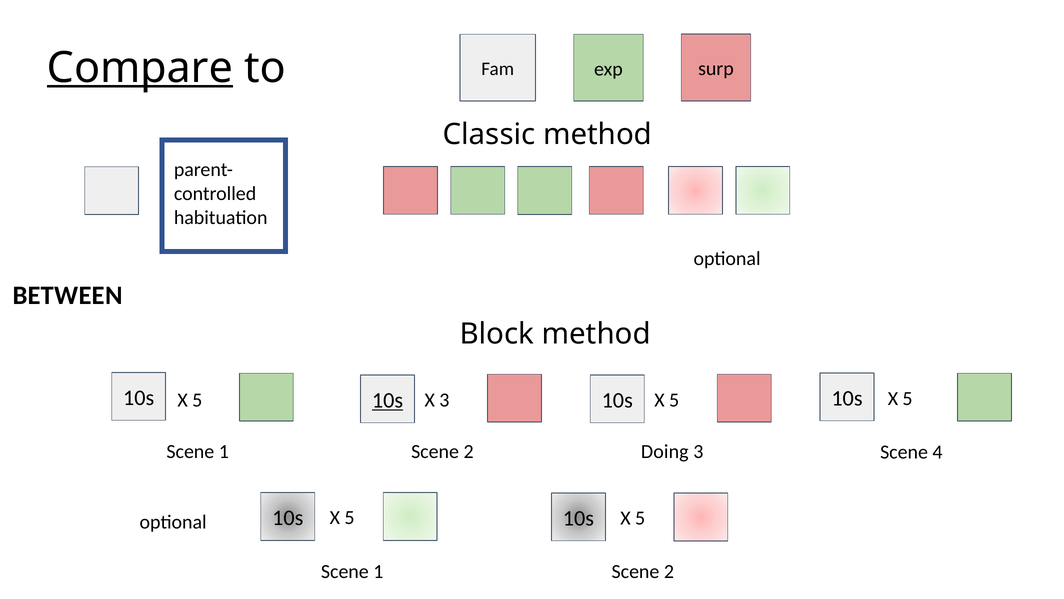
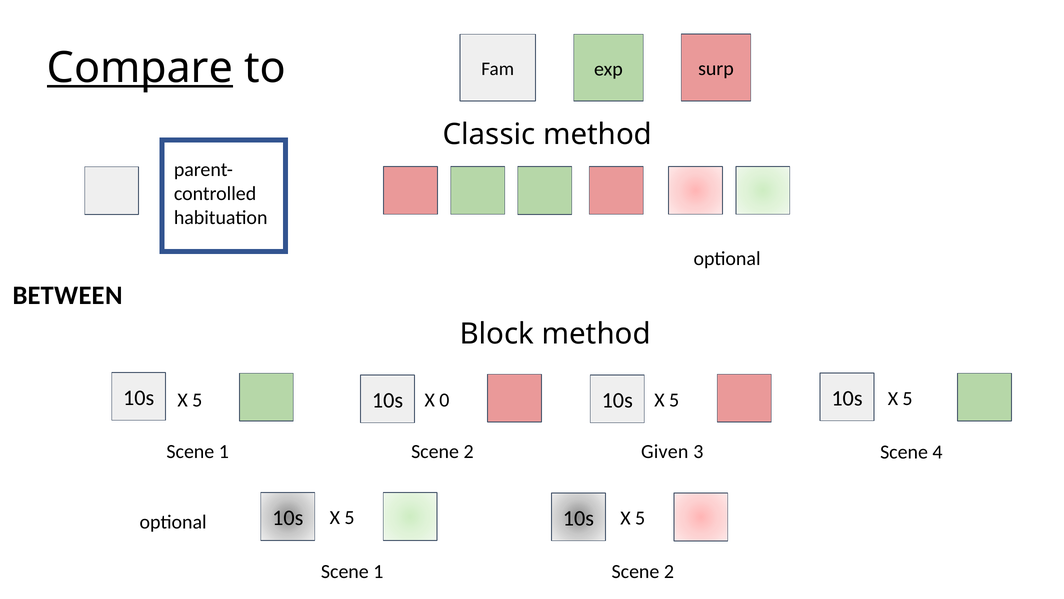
10s at (388, 400) underline: present -> none
X 3: 3 -> 0
Doing: Doing -> Given
